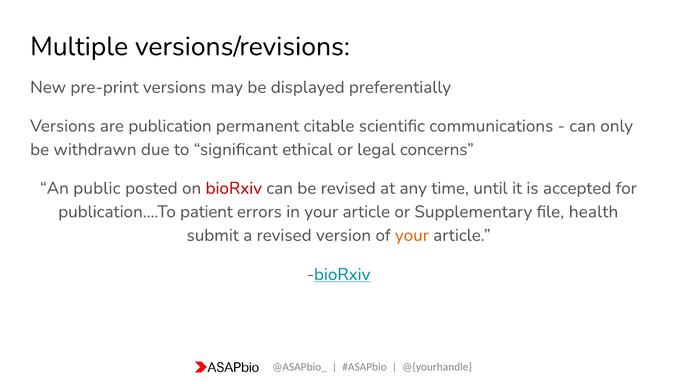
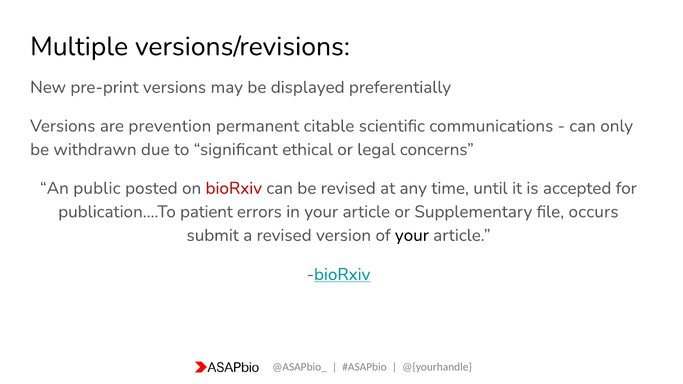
publication: publication -> prevention
health: health -> occurs
your at (412, 235) colour: orange -> black
